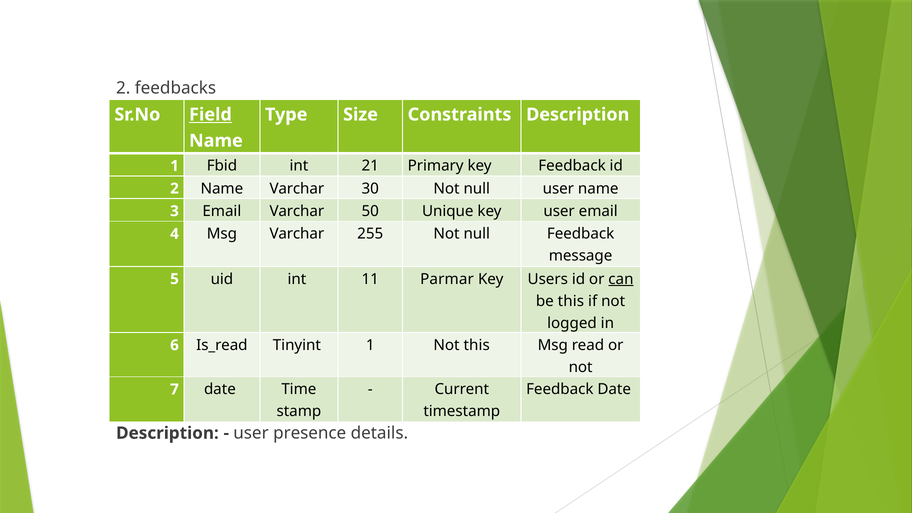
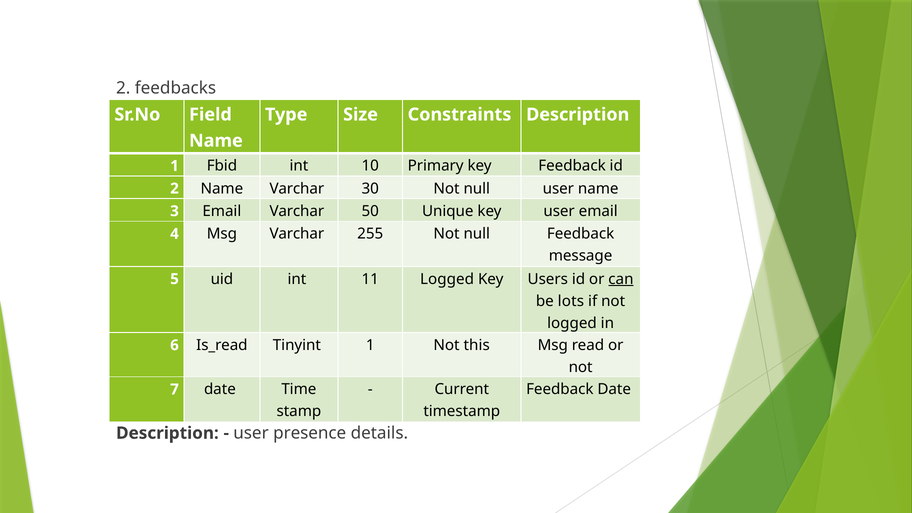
Field underline: present -> none
21: 21 -> 10
11 Parmar: Parmar -> Logged
be this: this -> lots
